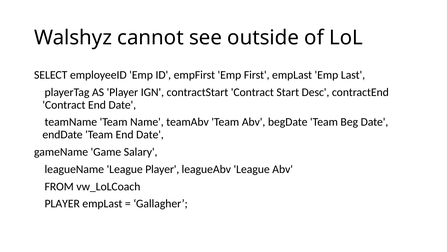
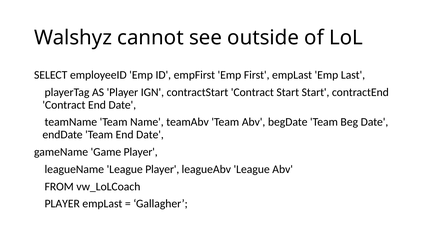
Start Desc: Desc -> Start
Game Salary: Salary -> Player
